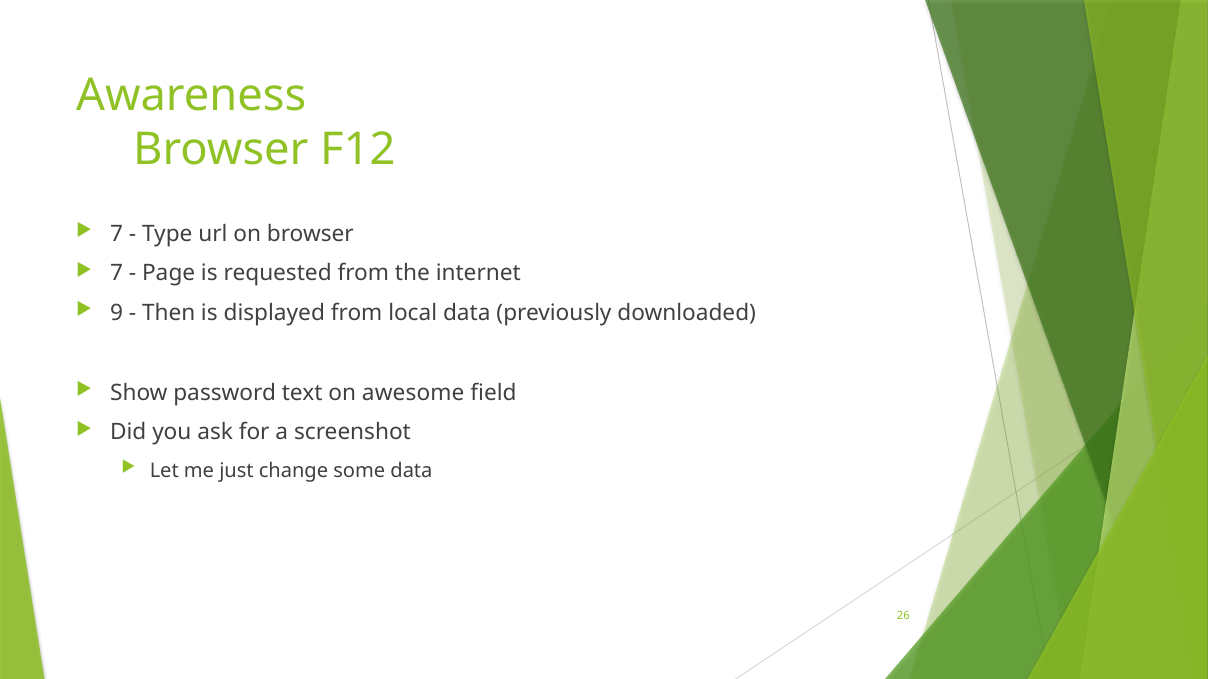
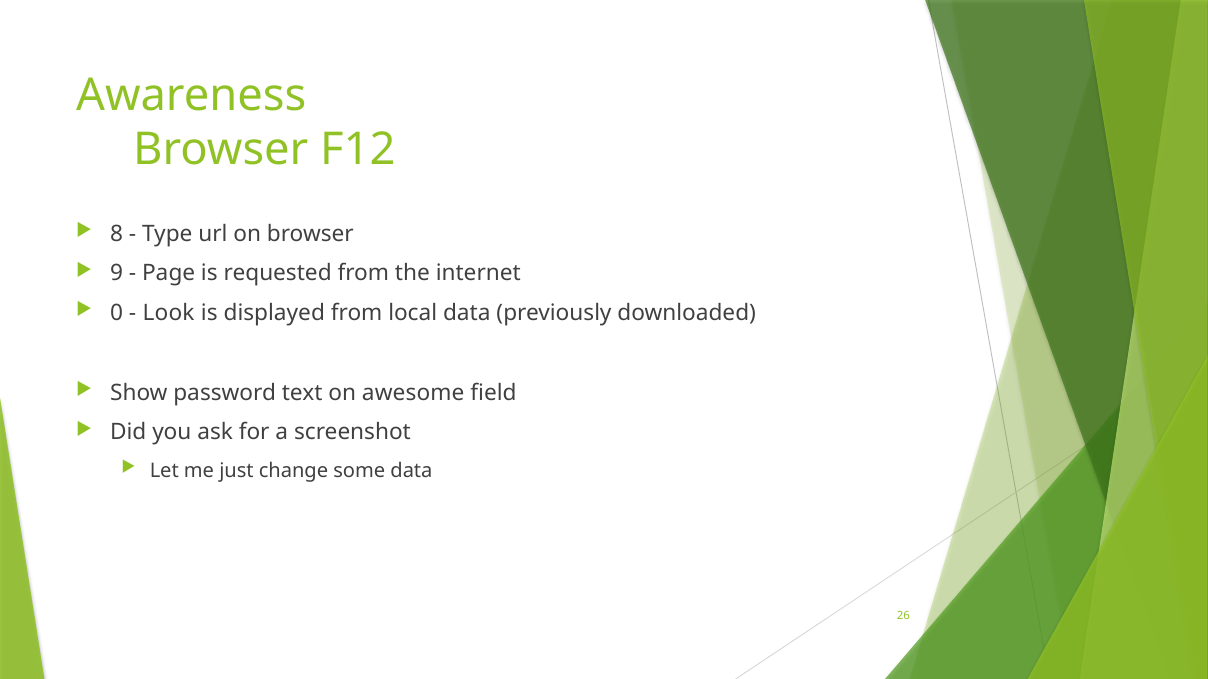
7 at (117, 234): 7 -> 8
7 at (117, 274): 7 -> 9
9: 9 -> 0
Then: Then -> Look
